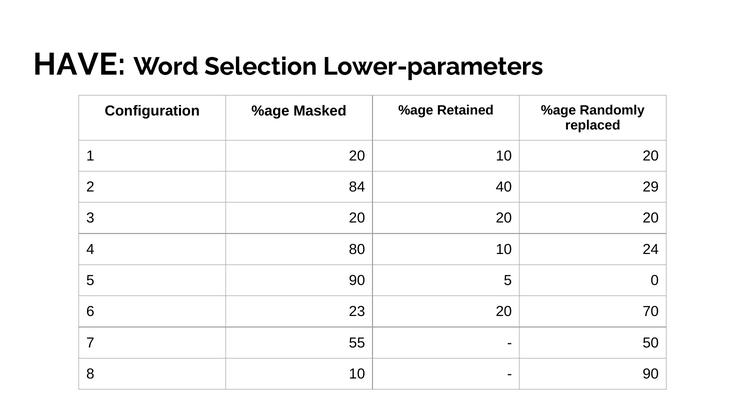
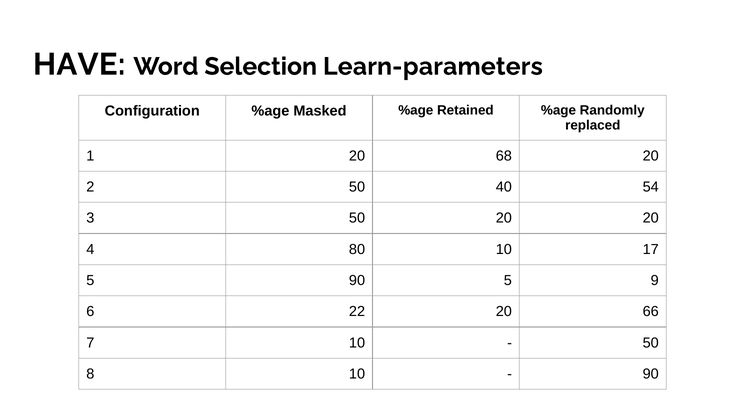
Lower-parameters: Lower-parameters -> Learn-parameters
20 10: 10 -> 68
2 84: 84 -> 50
29: 29 -> 54
3 20: 20 -> 50
24: 24 -> 17
0: 0 -> 9
23: 23 -> 22
70: 70 -> 66
7 55: 55 -> 10
